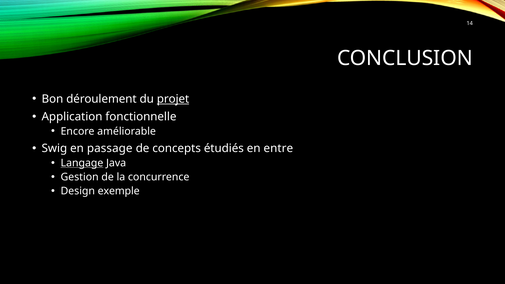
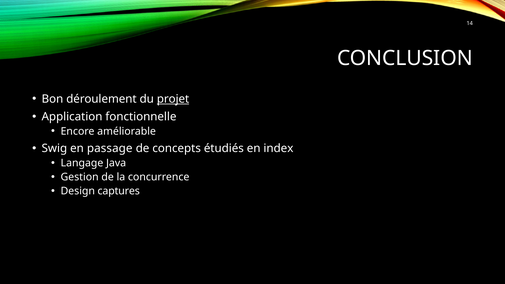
entre: entre -> index
Langage underline: present -> none
exemple: exemple -> captures
